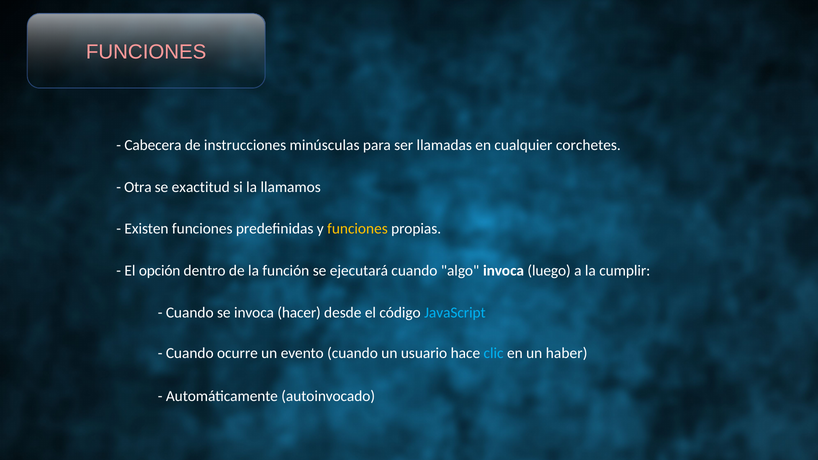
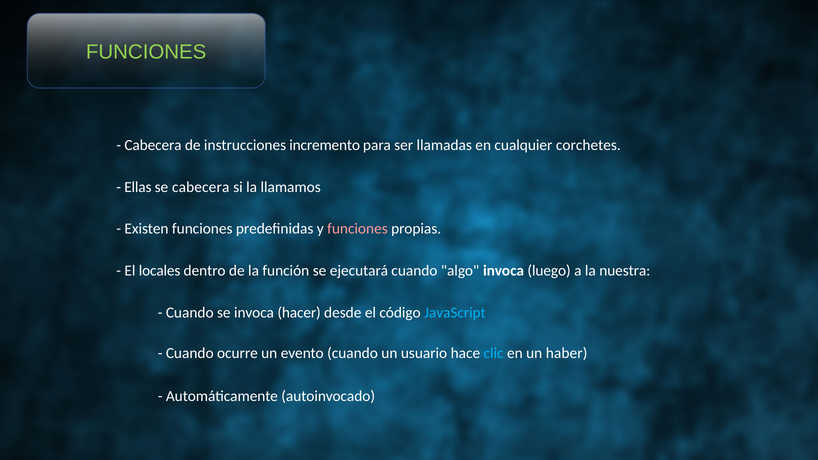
FUNCIONES at (146, 52) colour: pink -> light green
minúsculas: minúsculas -> incremento
Otra: Otra -> Ellas
se exactitud: exactitud -> cabecera
funciones at (357, 229) colour: yellow -> pink
opción: opción -> locales
cumplir: cumplir -> nuestra
